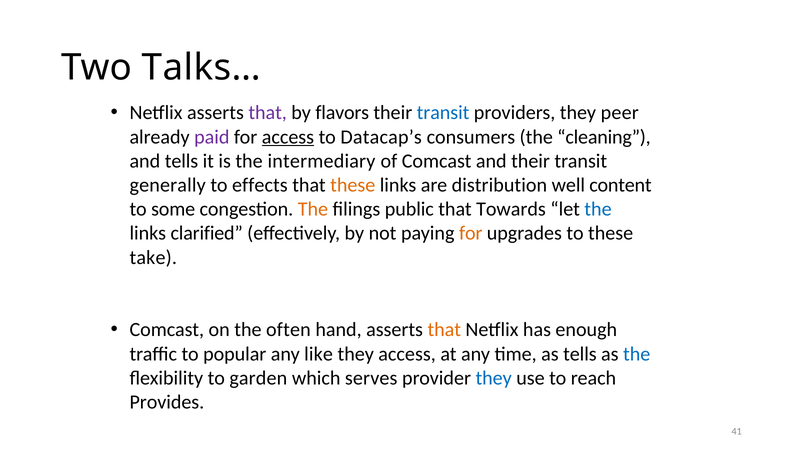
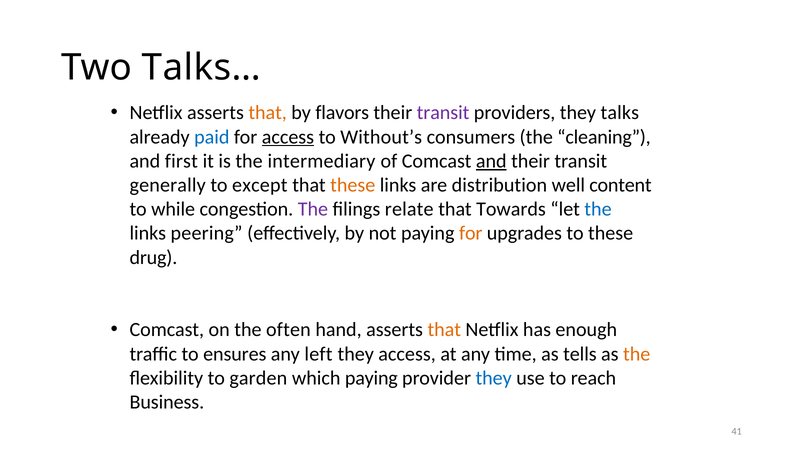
that at (268, 113) colour: purple -> orange
transit at (443, 113) colour: blue -> purple
peer: peer -> talks
paid colour: purple -> blue
Datacap’s: Datacap’s -> Without’s
and tells: tells -> first
and at (491, 161) underline: none -> present
effects: effects -> except
some: some -> while
The at (313, 209) colour: orange -> purple
public: public -> relate
clarified: clarified -> peering
take: take -> drug
popular: popular -> ensures
like: like -> left
the at (637, 354) colour: blue -> orange
which serves: serves -> paying
Provides: Provides -> Business
